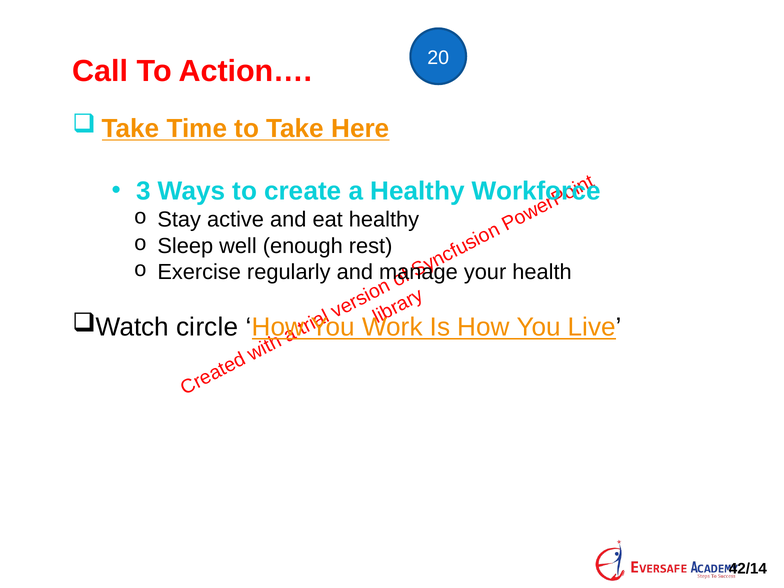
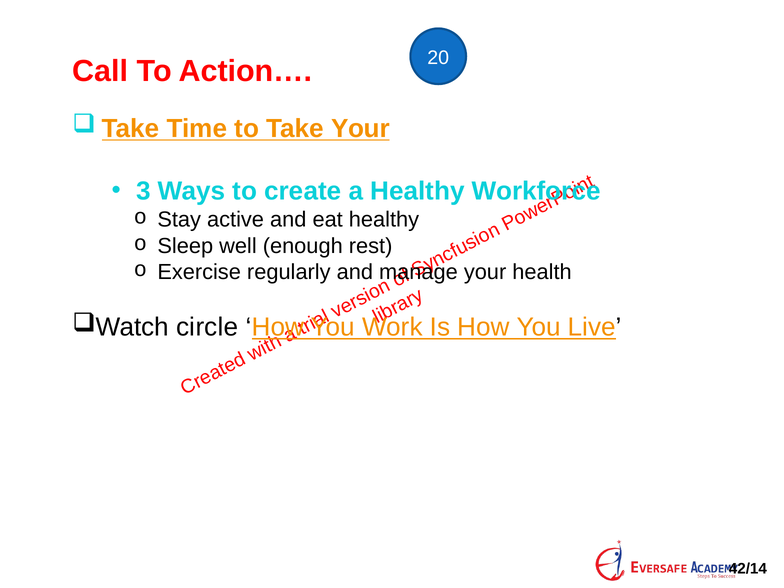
Take Here: Here -> Your
